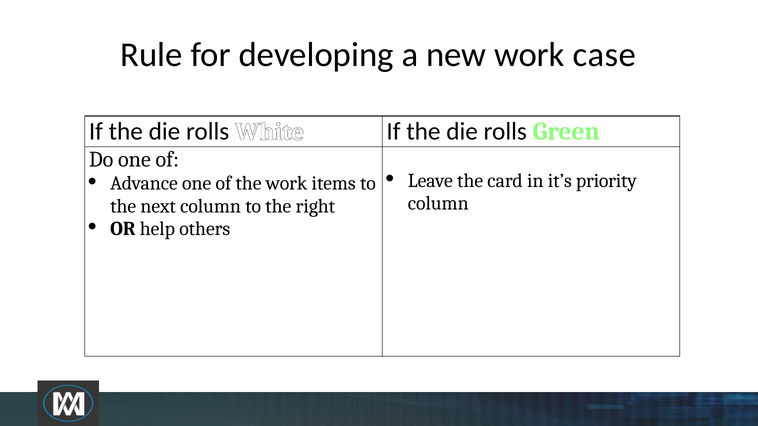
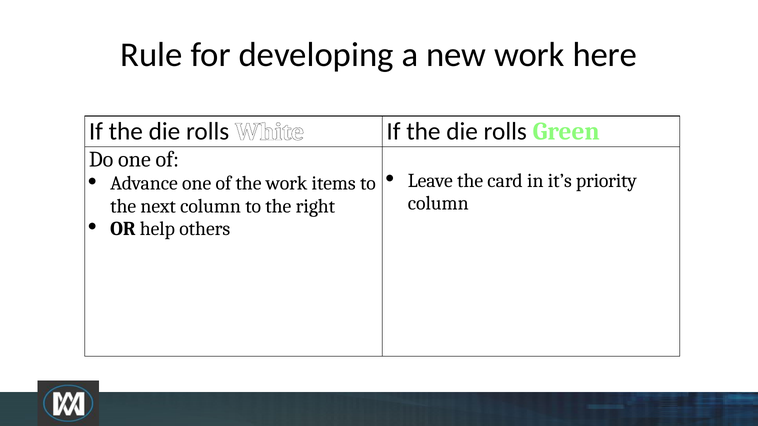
case: case -> here
